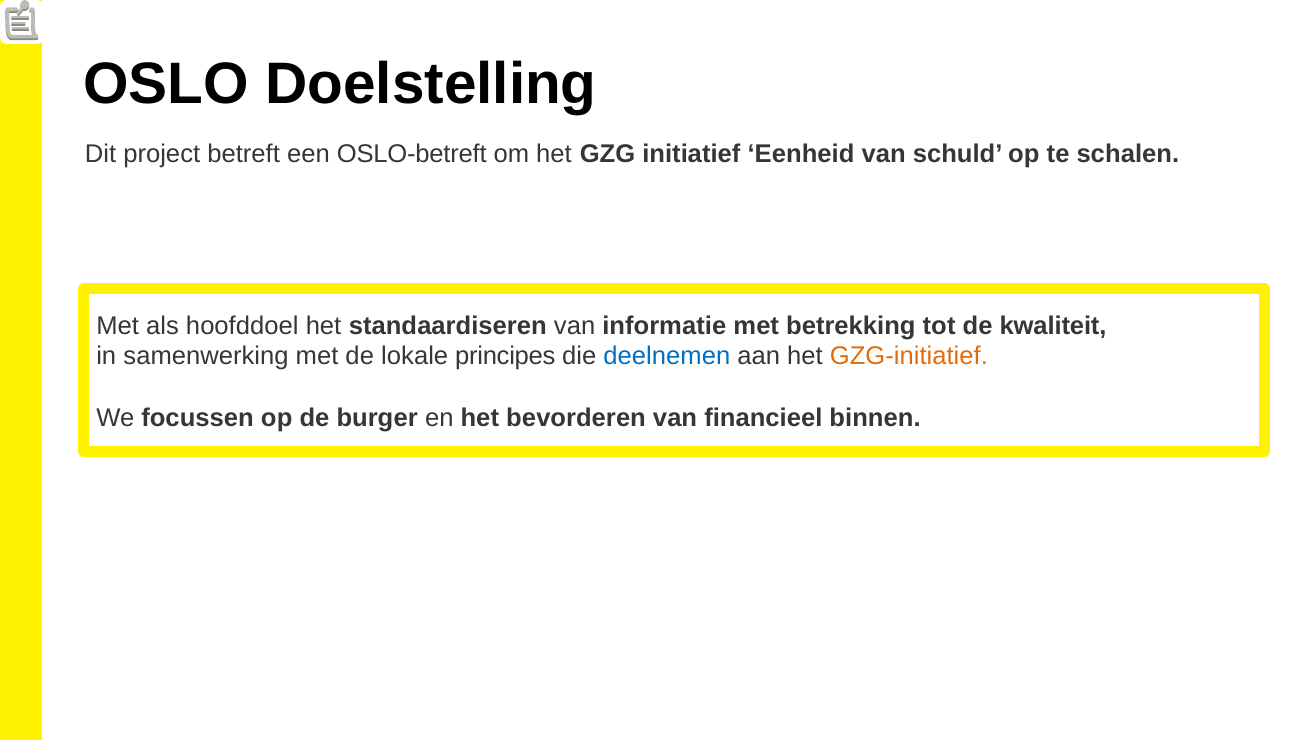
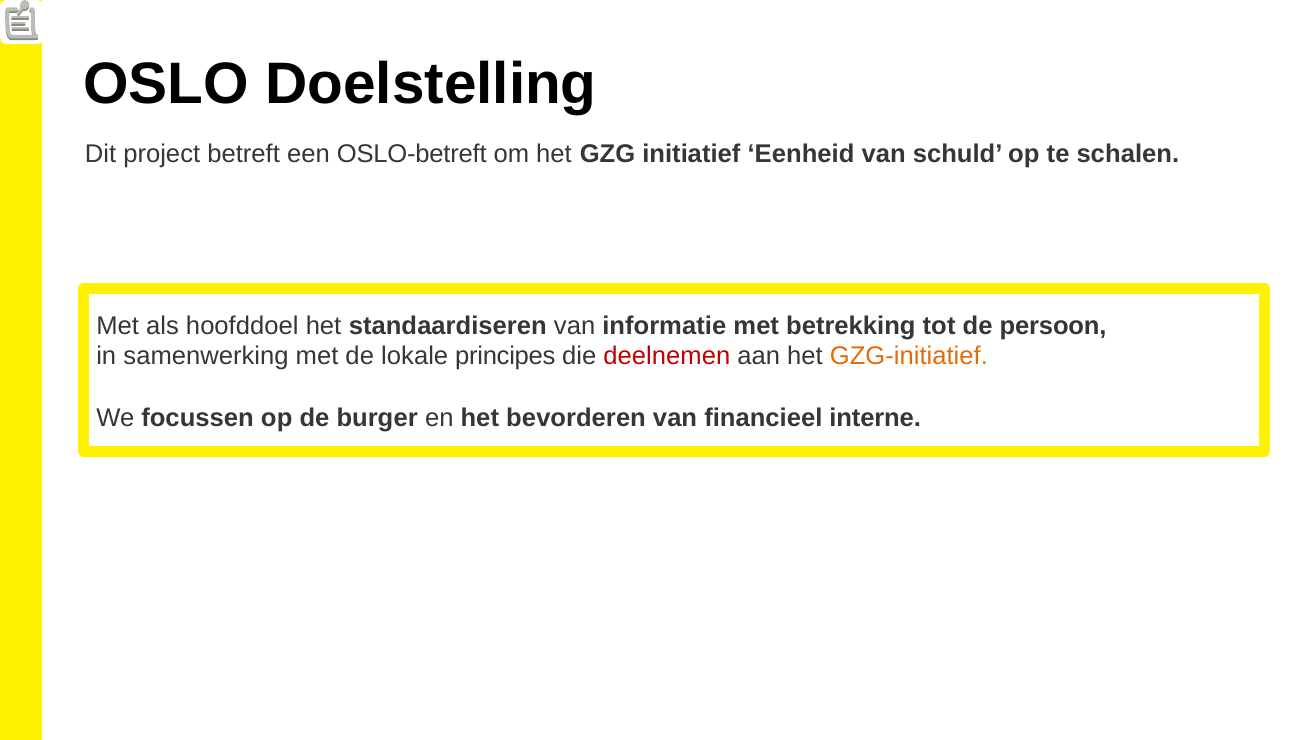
kwaliteit: kwaliteit -> persoon
deelnemen colour: blue -> red
binnen: binnen -> interne
